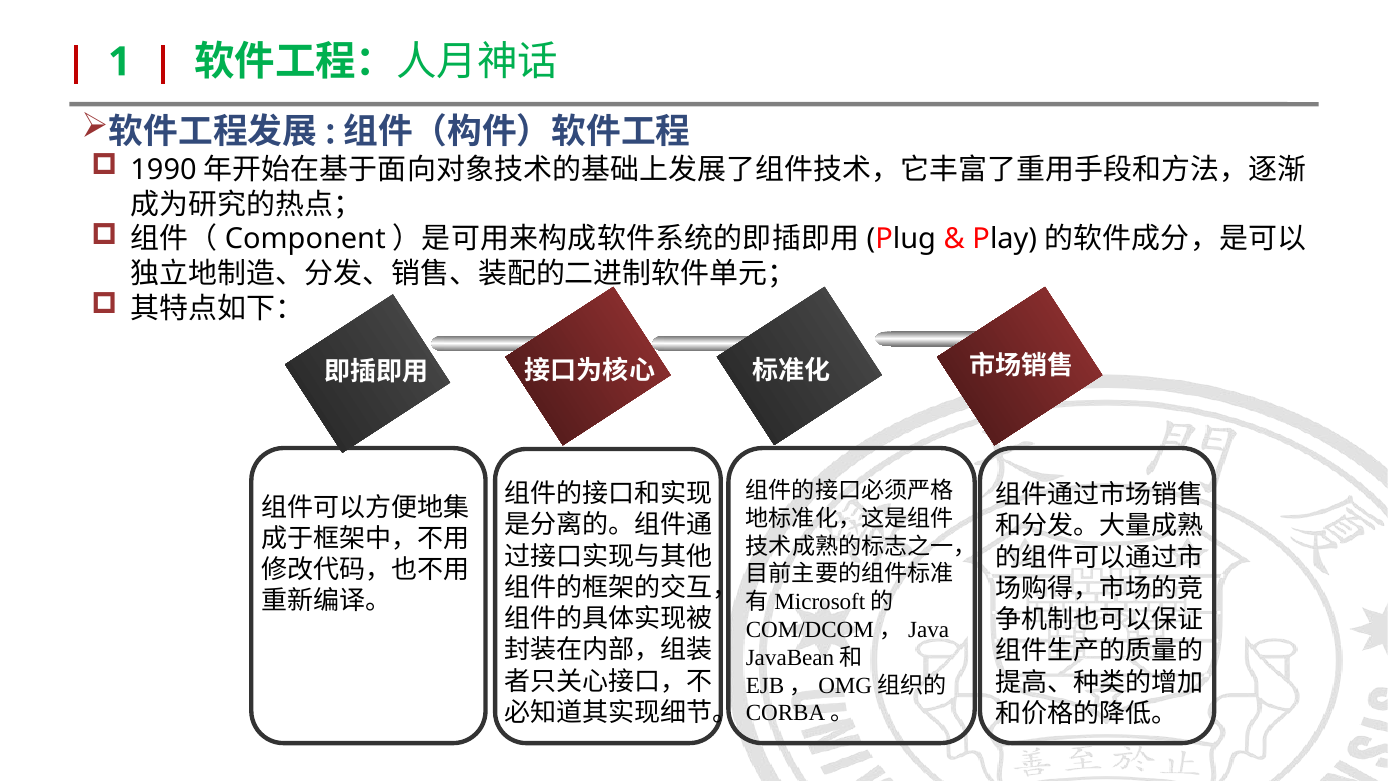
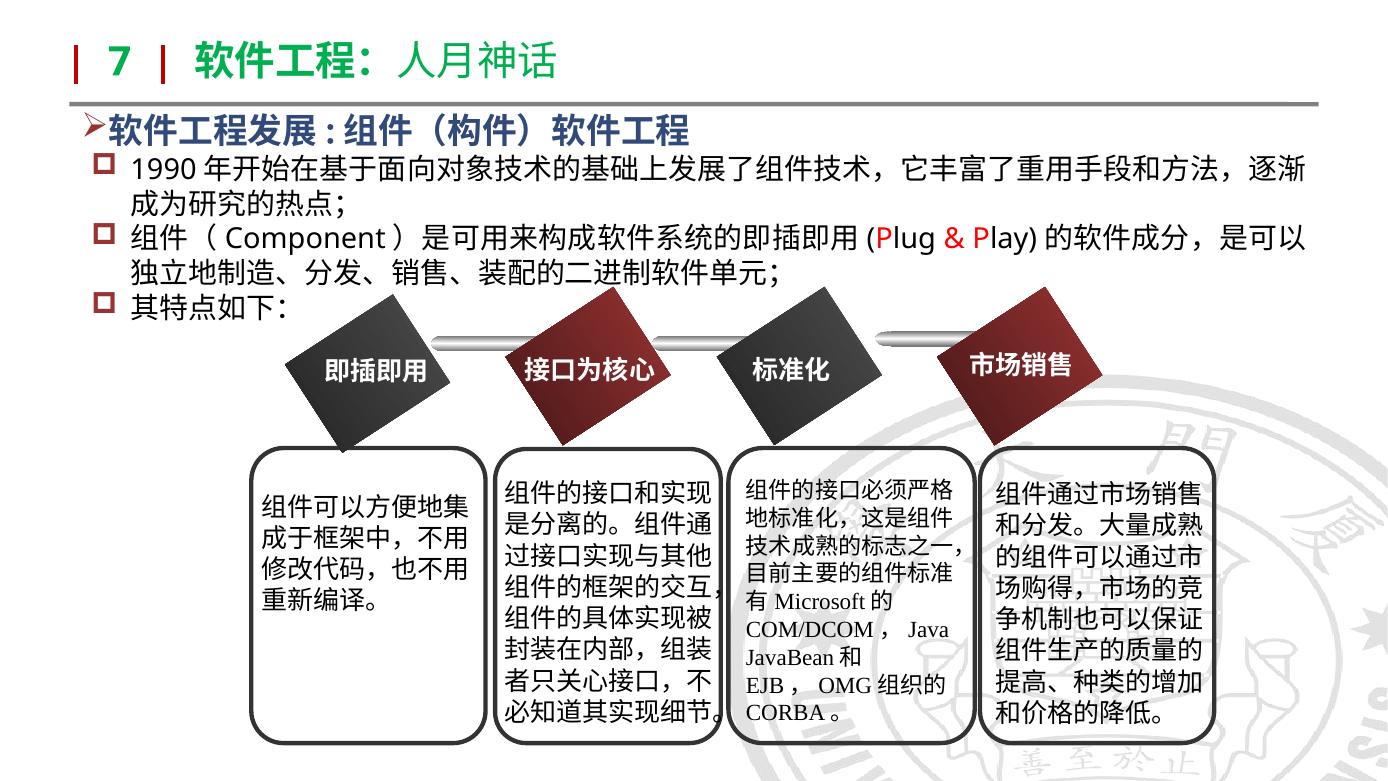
1: 1 -> 7
